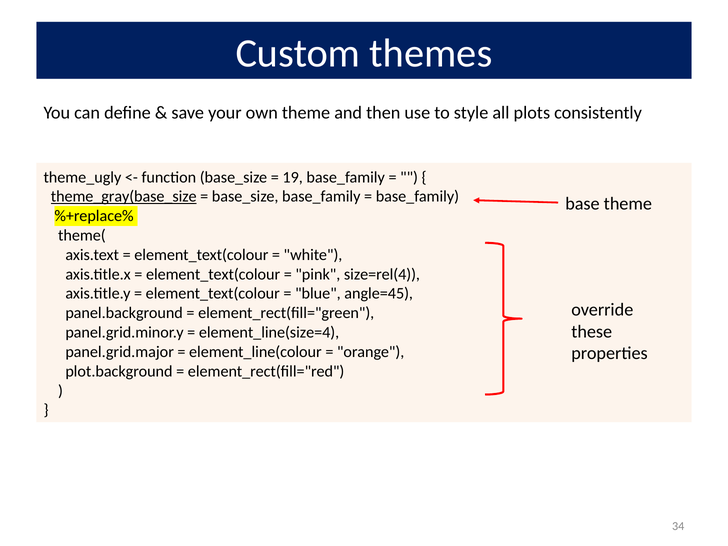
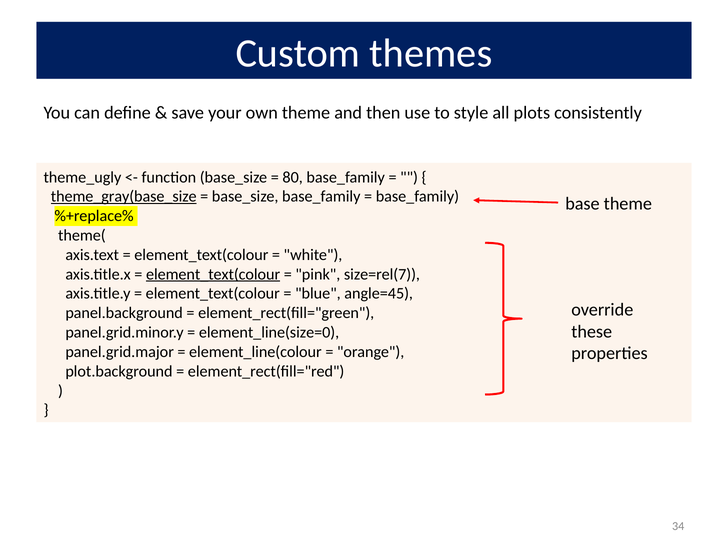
19: 19 -> 80
element_text(colour at (213, 274) underline: none -> present
size=rel(4: size=rel(4 -> size=rel(7
element_line(size=4: element_line(size=4 -> element_line(size=0
